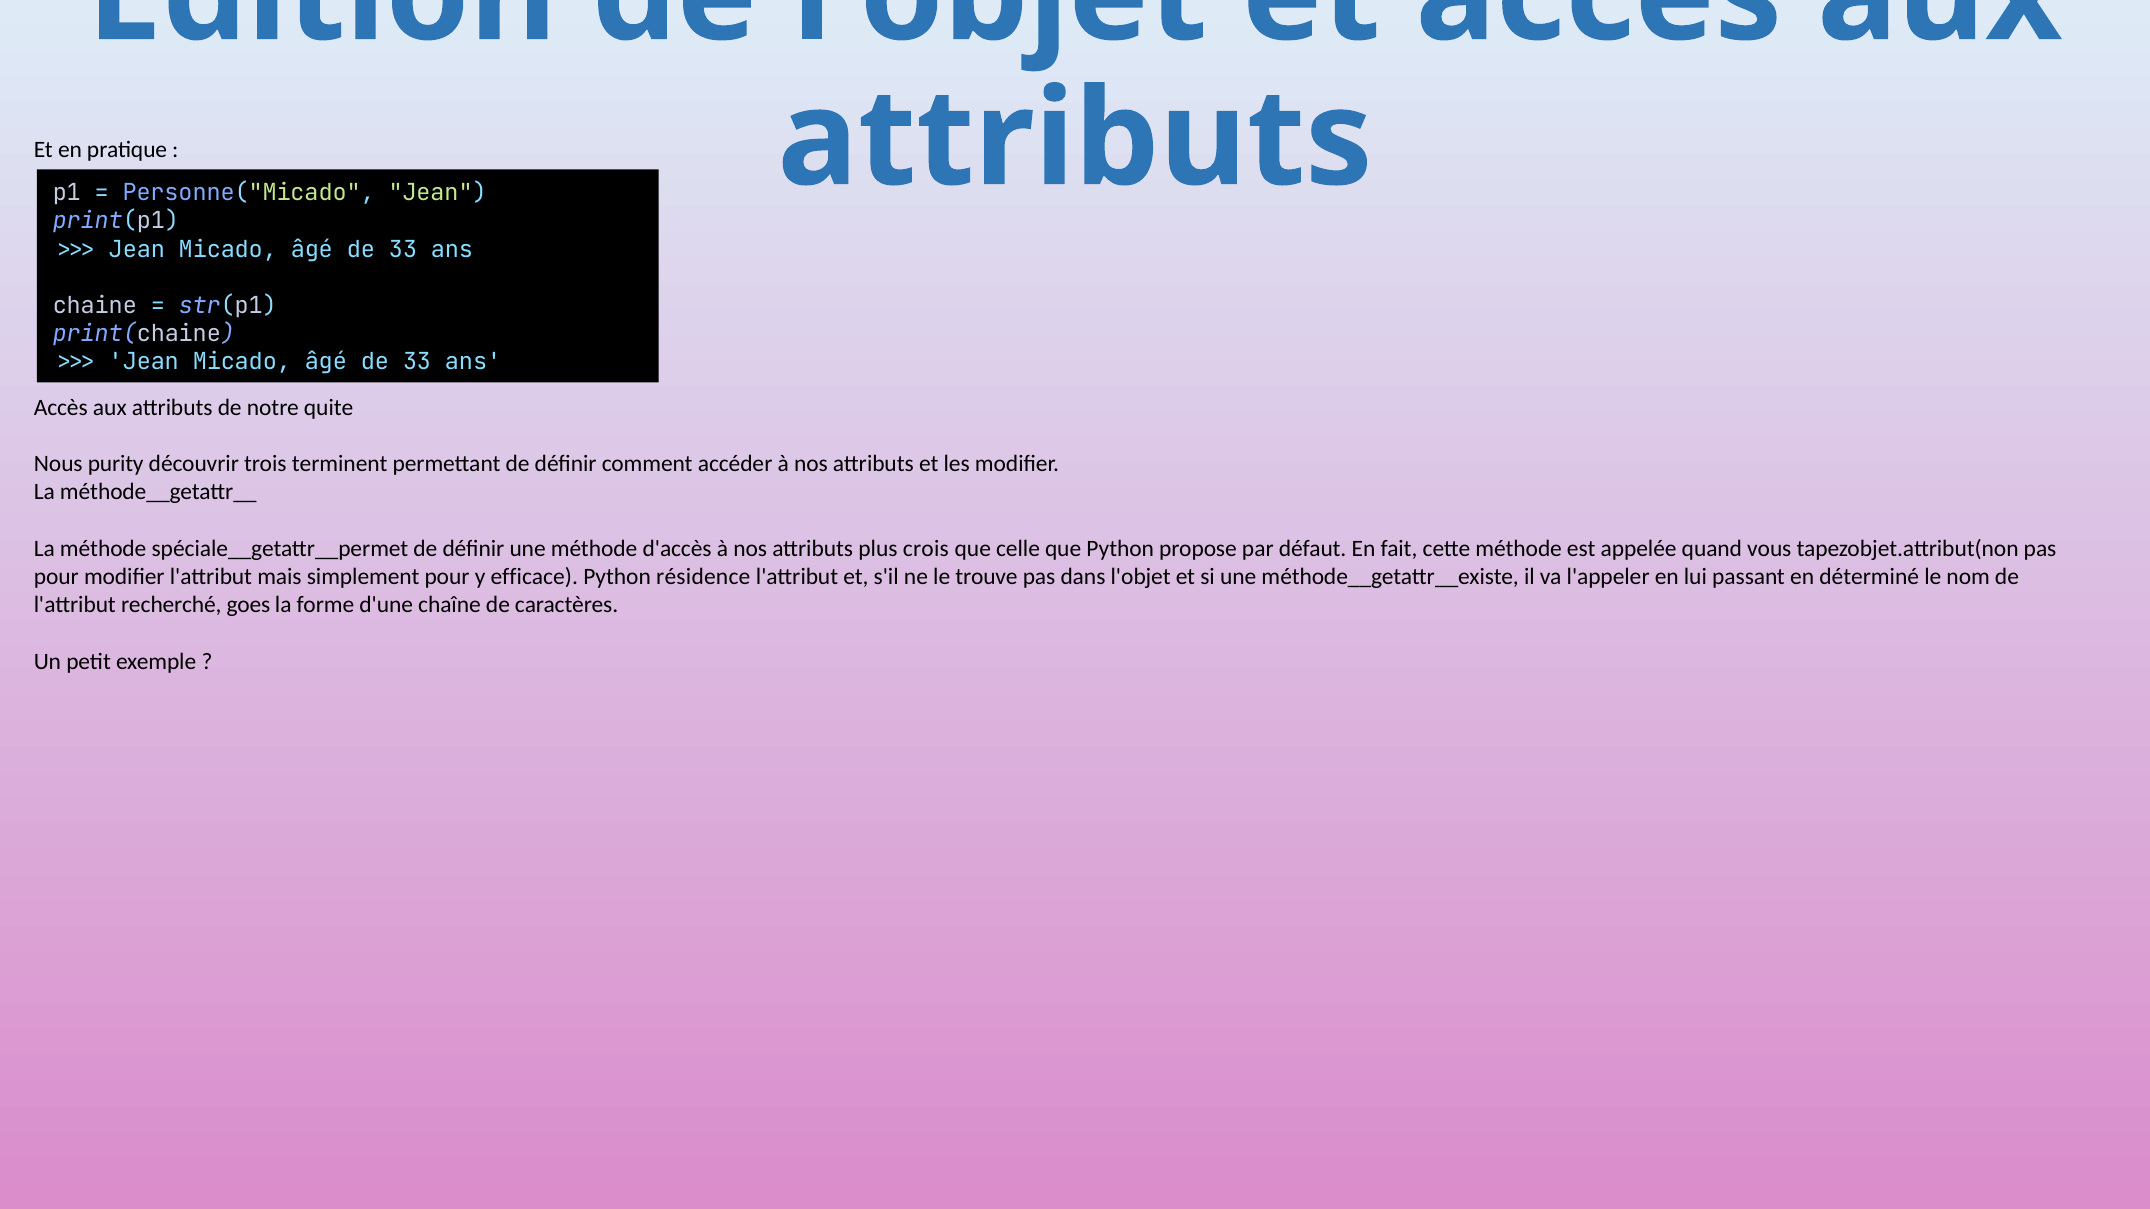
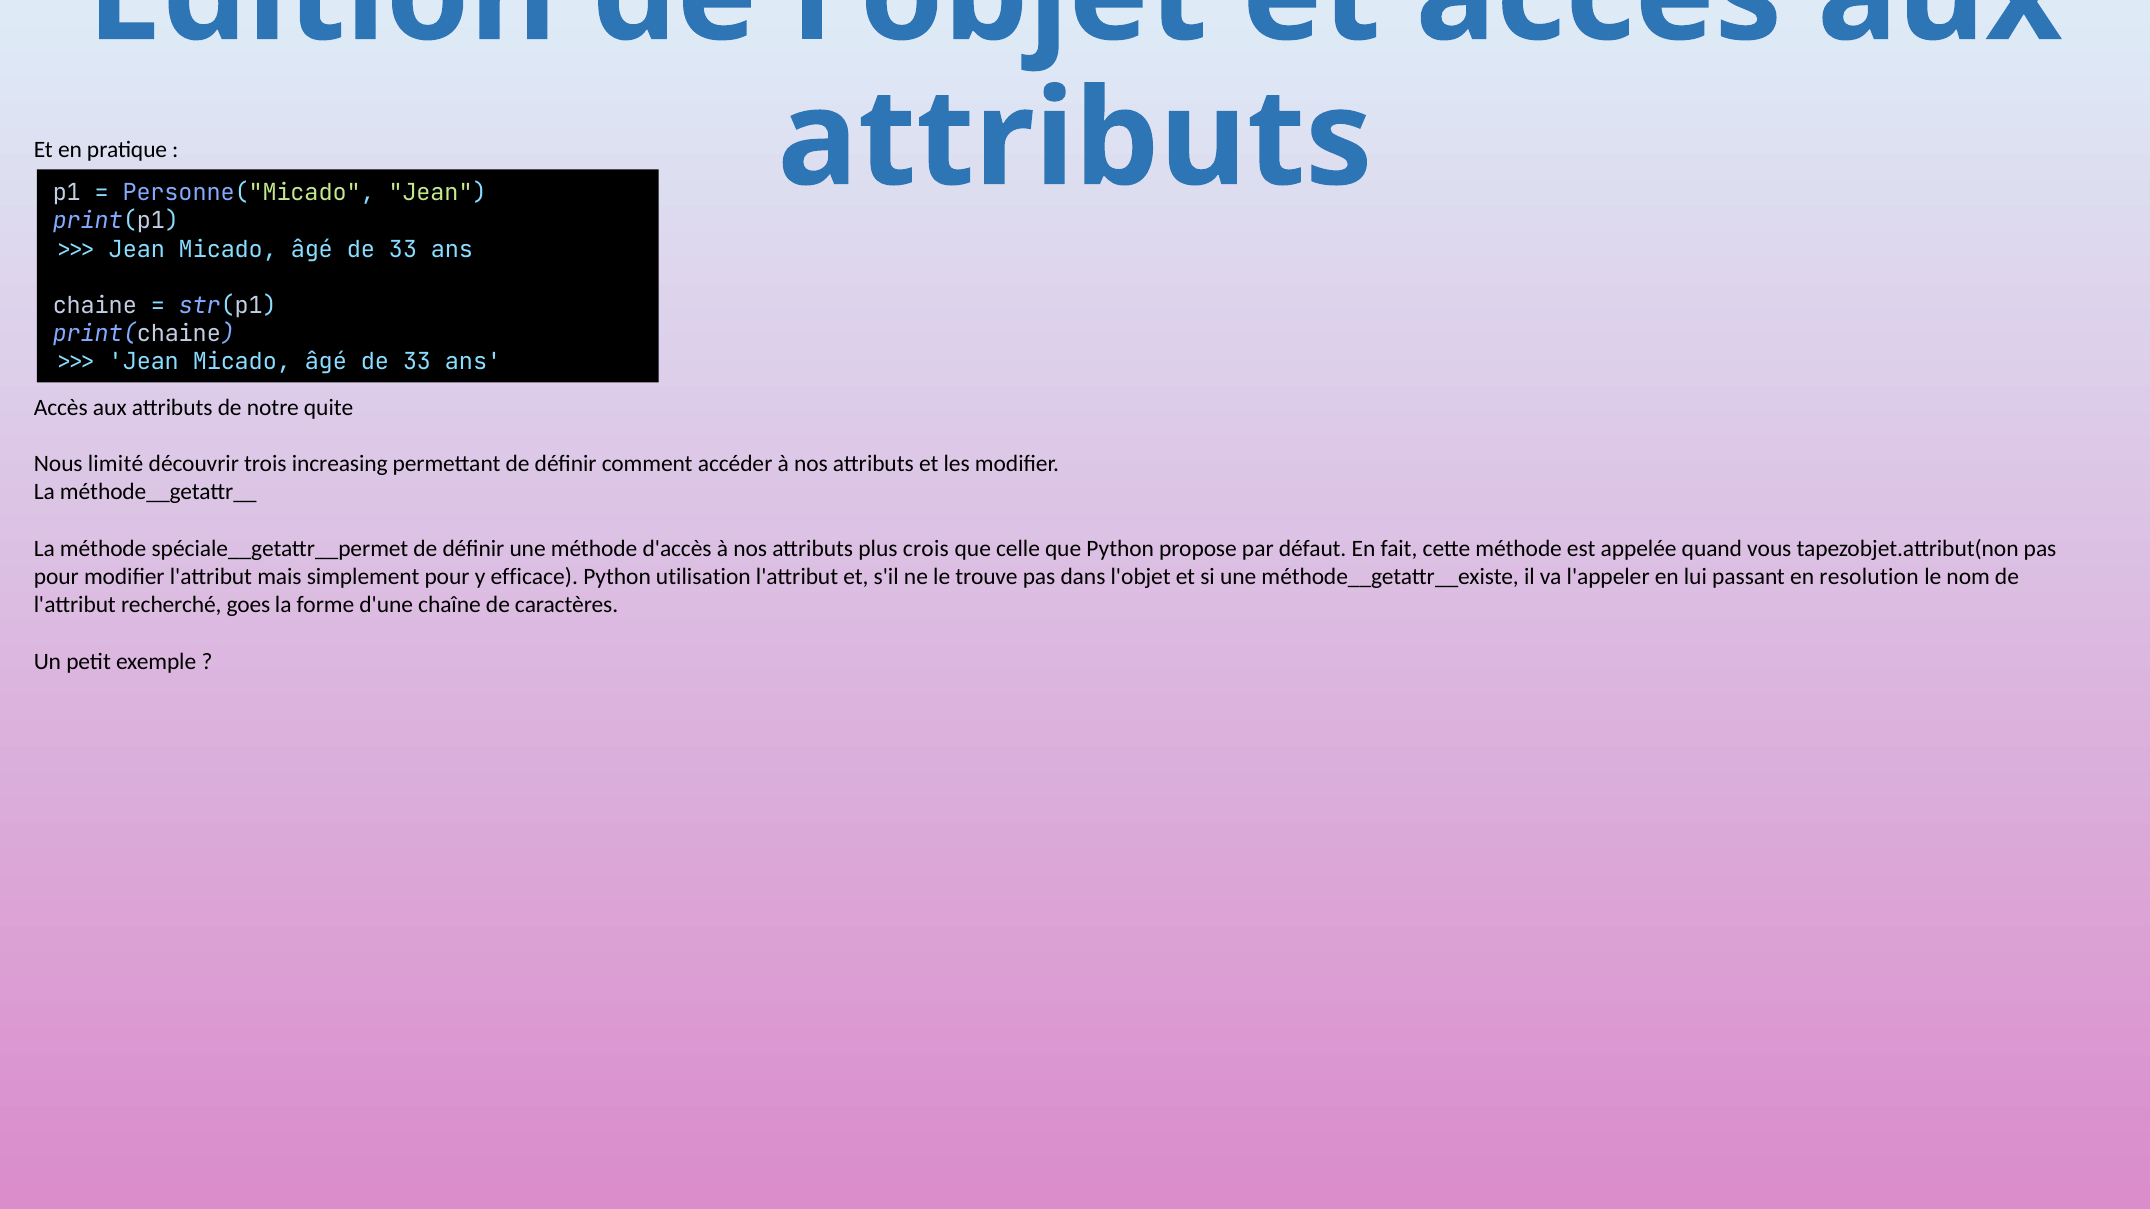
purity: purity -> limité
terminent: terminent -> increasing
résidence: résidence -> utilisation
déterminé: déterminé -> resolution
